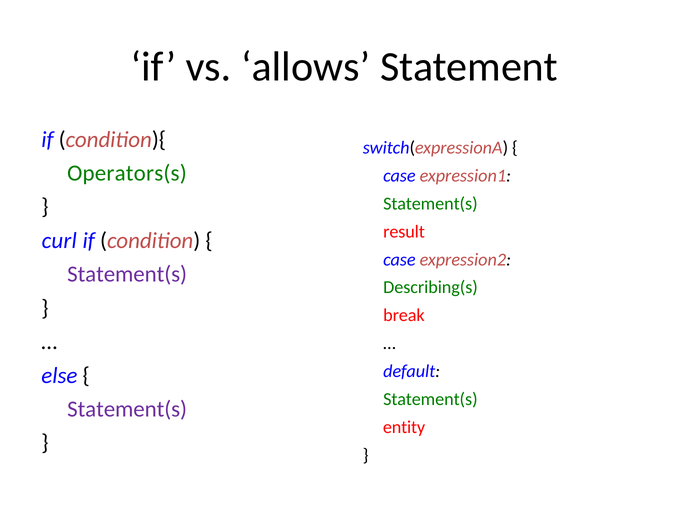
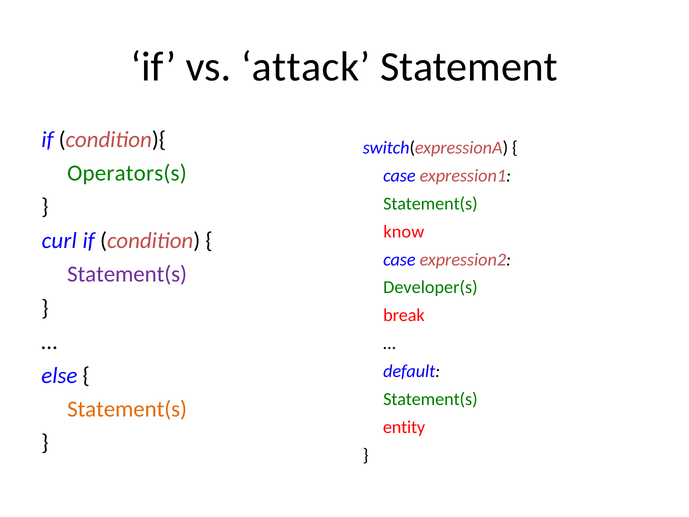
allows: allows -> attack
result: result -> know
Describing(s: Describing(s -> Developer(s
Statement(s at (127, 409) colour: purple -> orange
